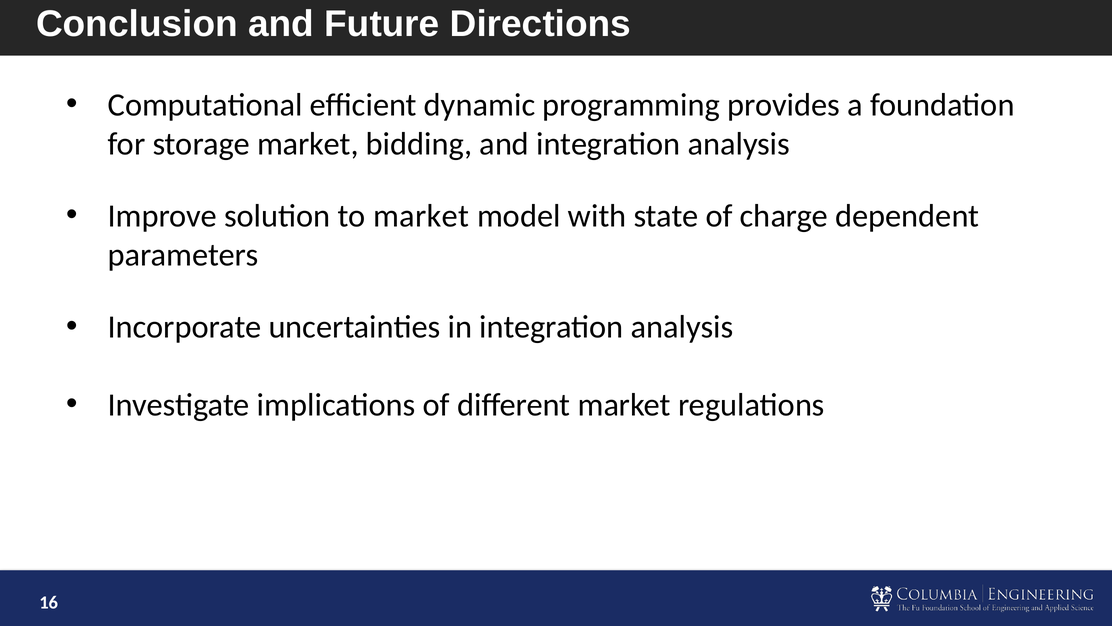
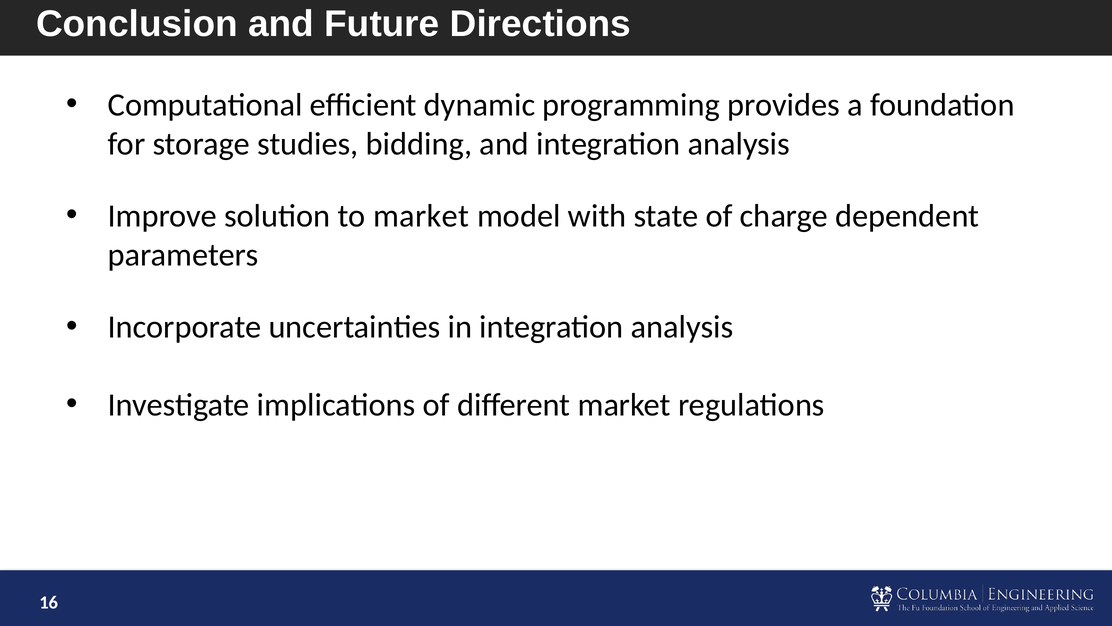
storage market: market -> studies
